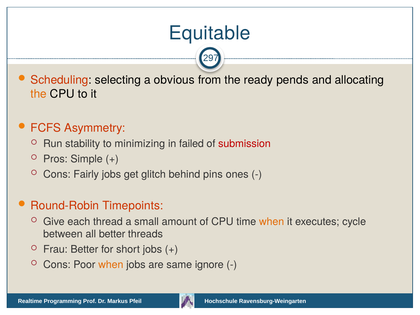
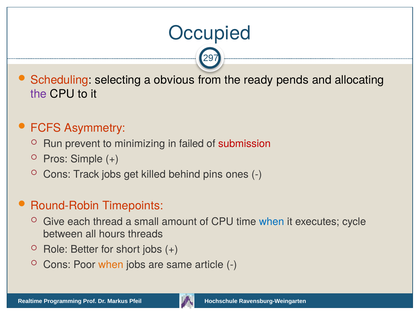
Equitable: Equitable -> Occupied
the at (39, 94) colour: orange -> purple
stability: stability -> prevent
Fairly: Fairly -> Track
glitch: glitch -> killed
when at (272, 222) colour: orange -> blue
all better: better -> hours
Frau: Frau -> Role
ignore: ignore -> article
